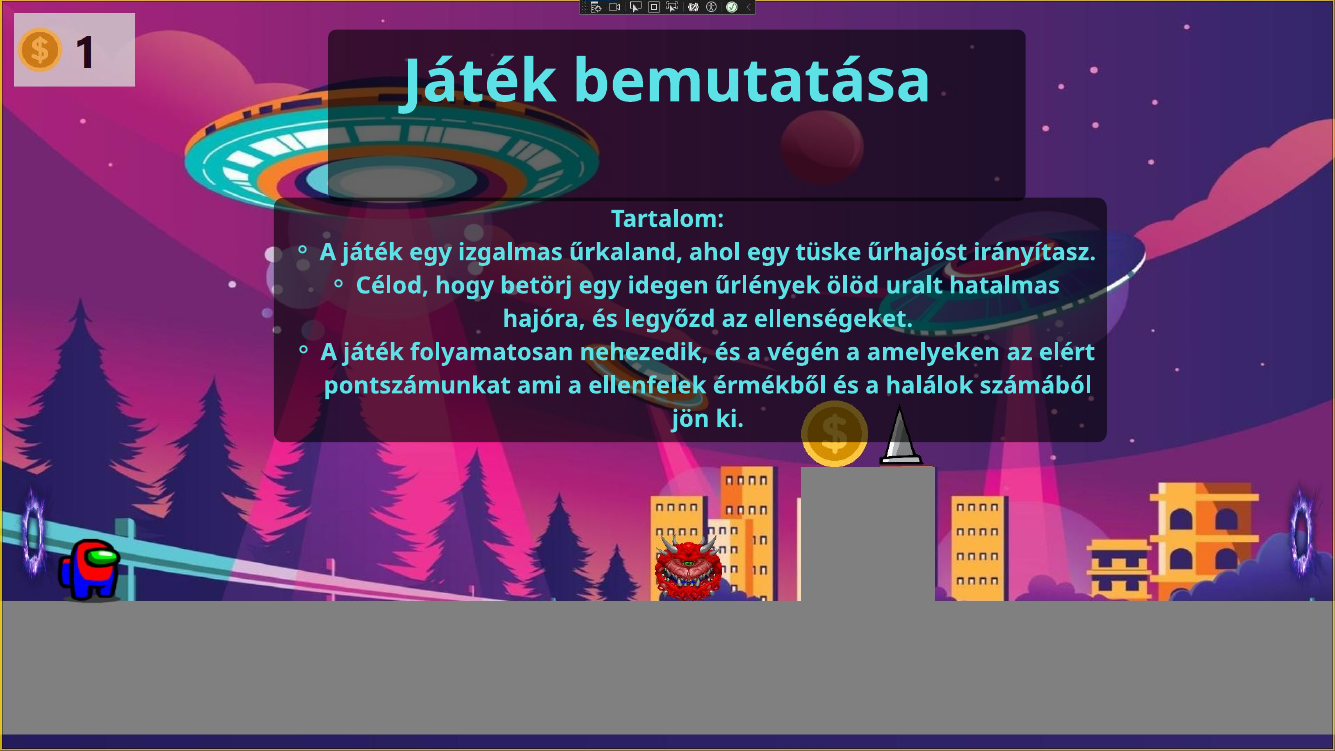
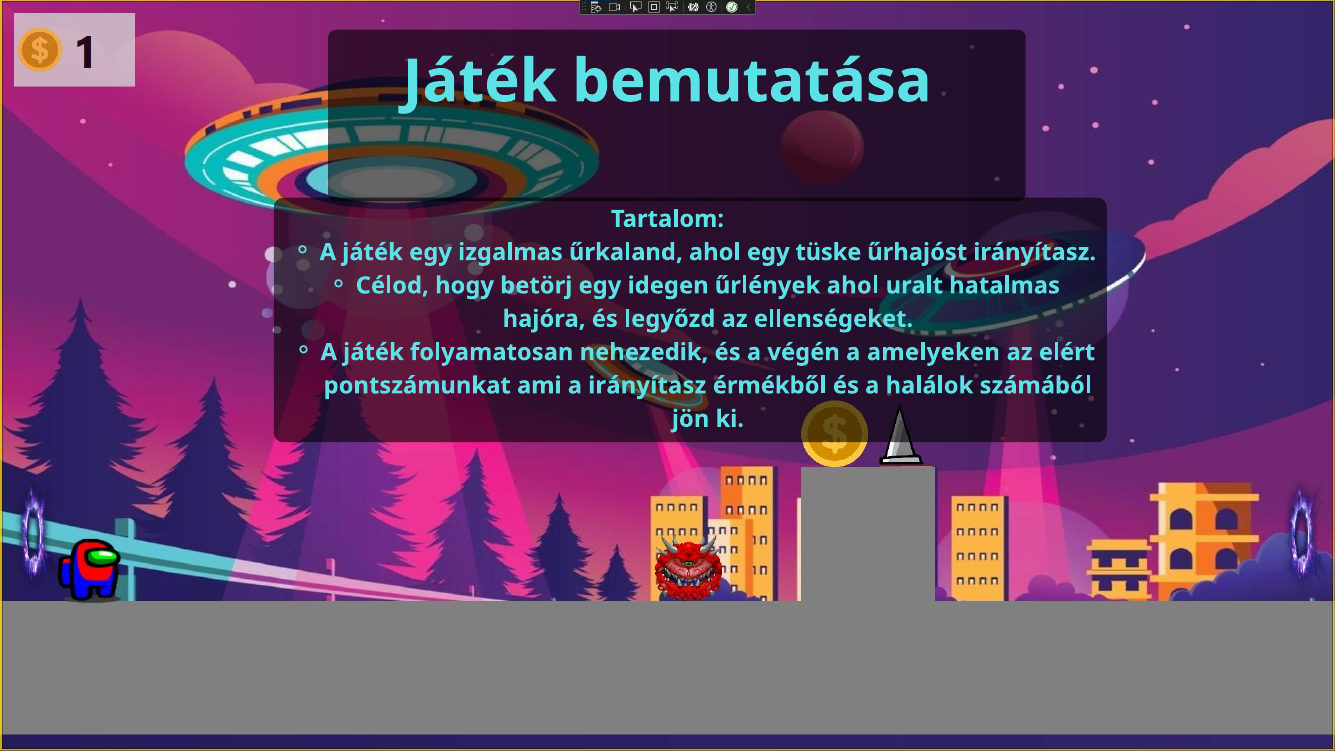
űrlények ölöd: ölöd -> ahol
a ellenfelek: ellenfelek -> irányítasz
